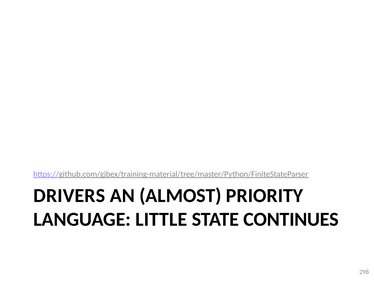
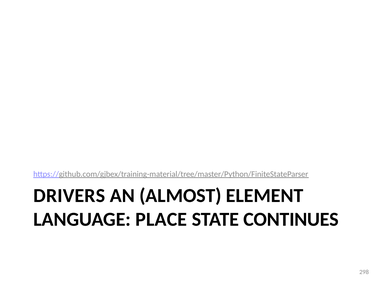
PRIORITY: PRIORITY -> ELEMENT
LITTLE: LITTLE -> PLACE
